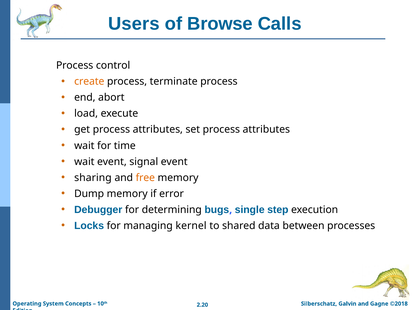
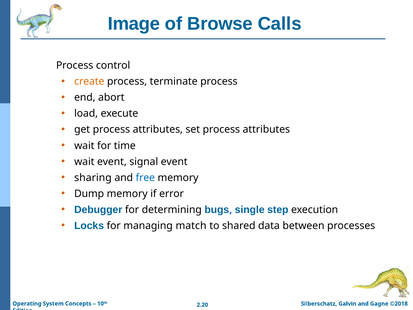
Users: Users -> Image
free colour: orange -> blue
kernel: kernel -> match
